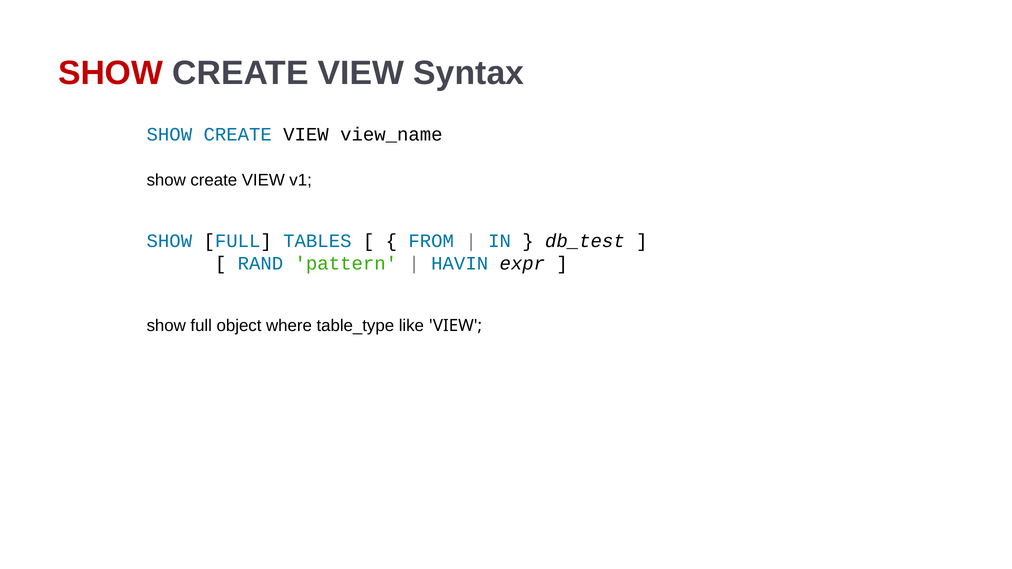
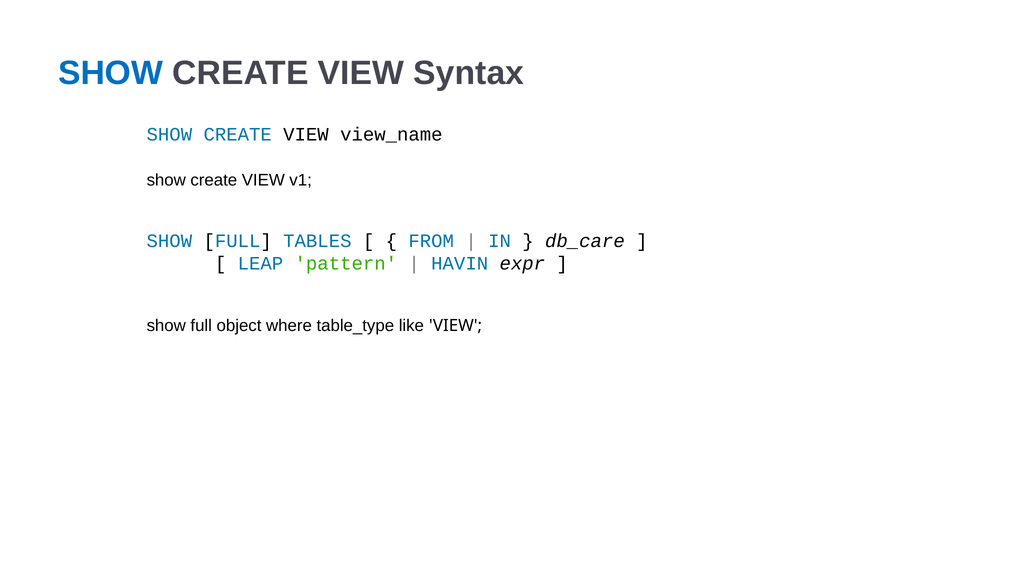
SHOW at (110, 73) colour: red -> blue
db_test: db_test -> db_care
RAND: RAND -> LEAP
